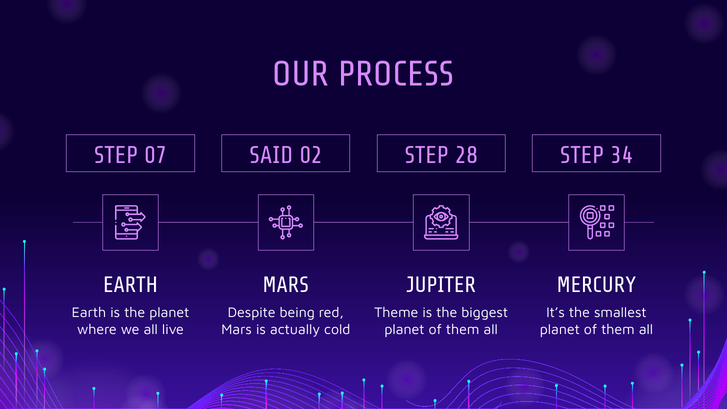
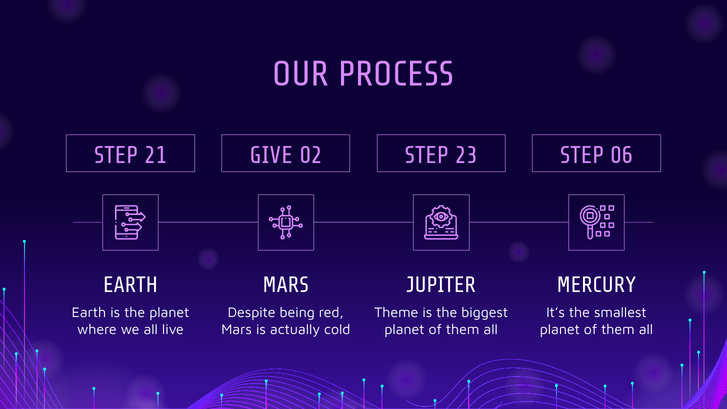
07: 07 -> 21
SAID: SAID -> GIVE
28: 28 -> 23
34: 34 -> 06
